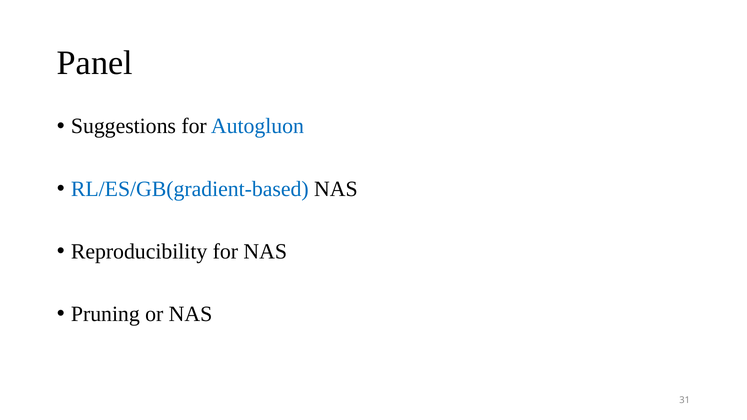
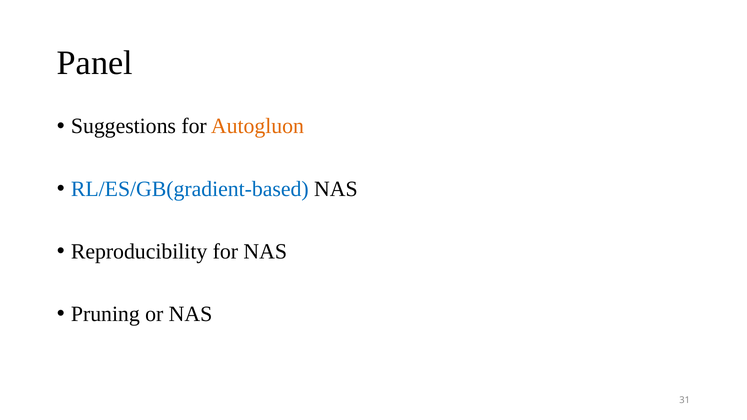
Autogluon colour: blue -> orange
